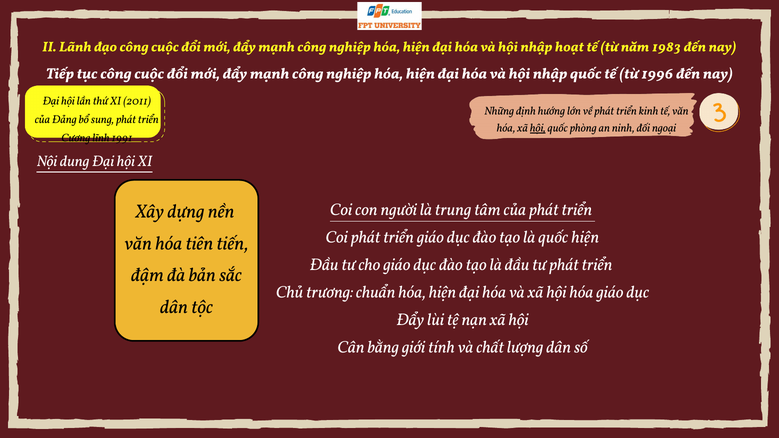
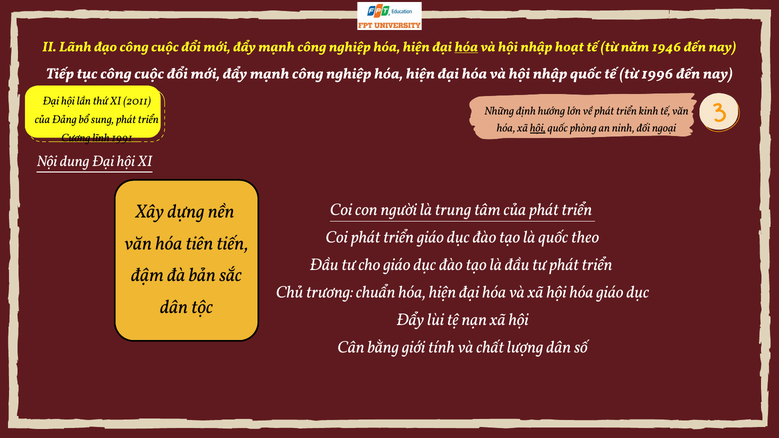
hóa at (466, 47) underline: none -> present
1983: 1983 -> 1946
quốc hiện: hiện -> theo
